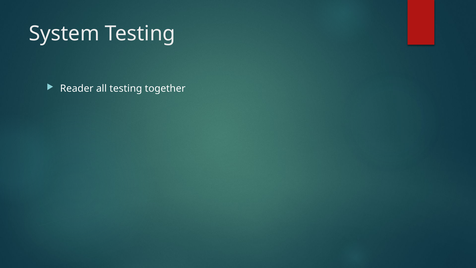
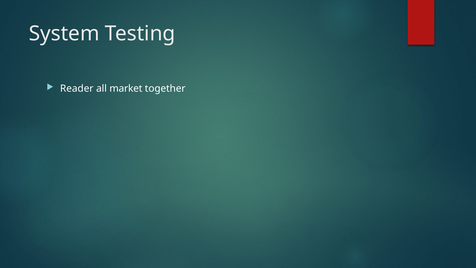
all testing: testing -> market
